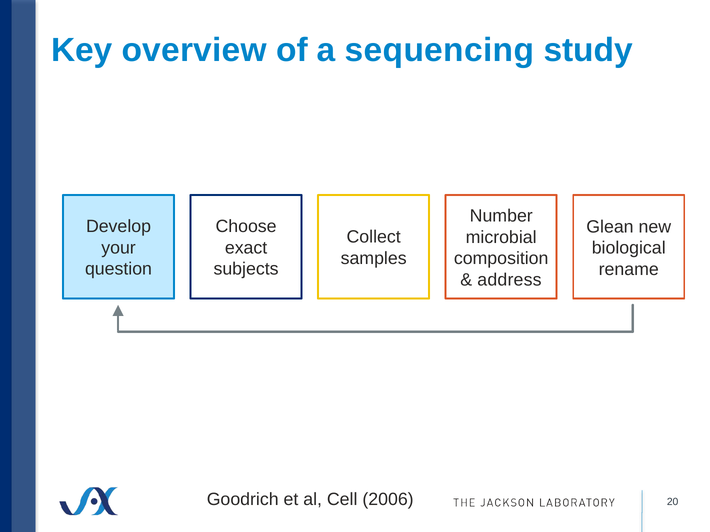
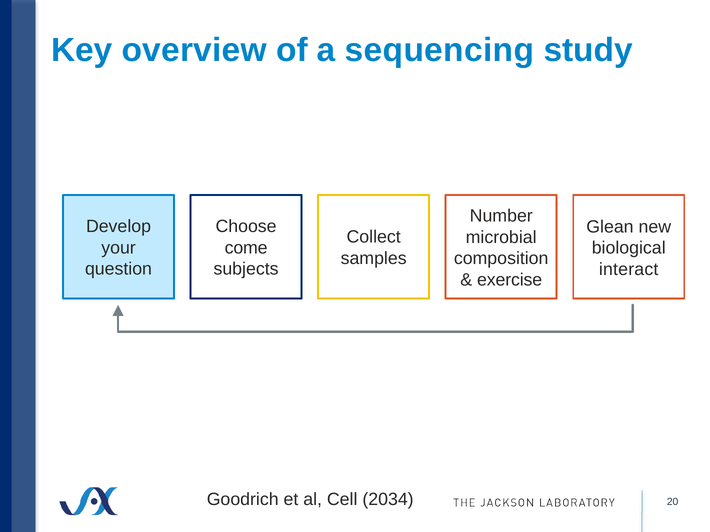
exact: exact -> come
rename: rename -> interact
address: address -> exercise
2006: 2006 -> 2034
